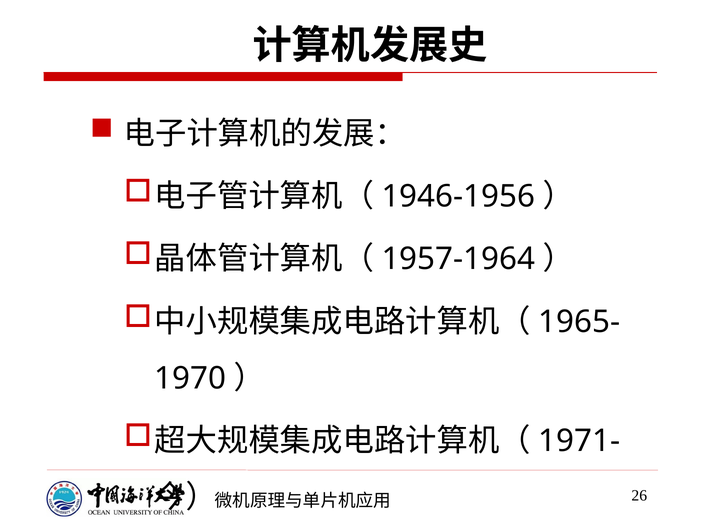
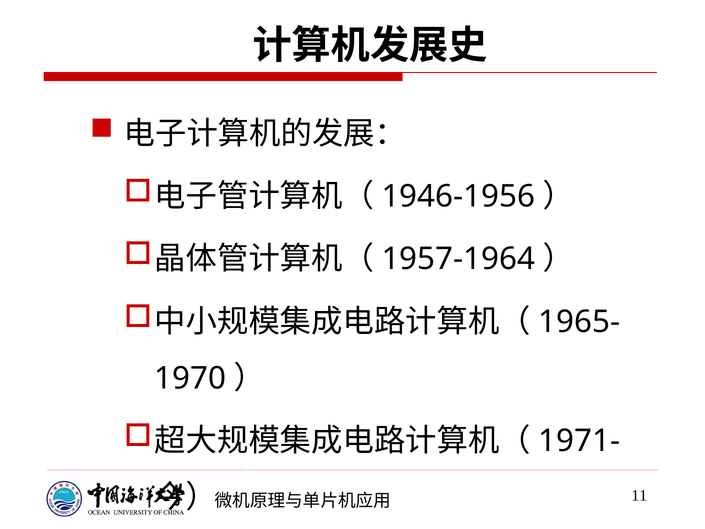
26: 26 -> 11
